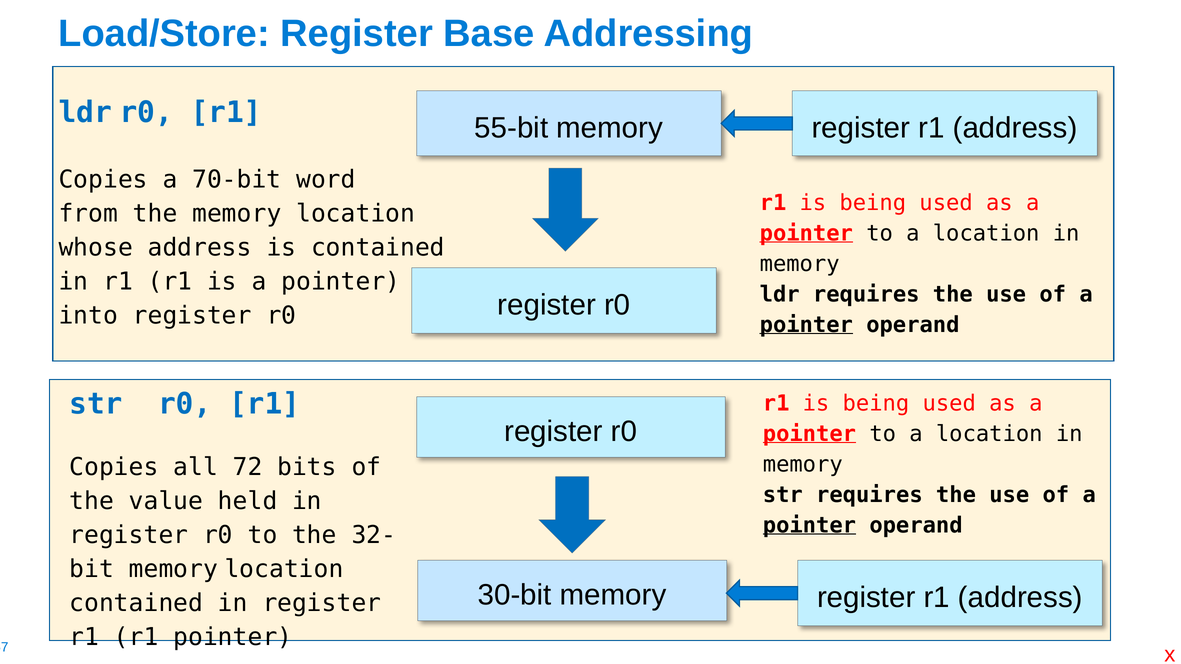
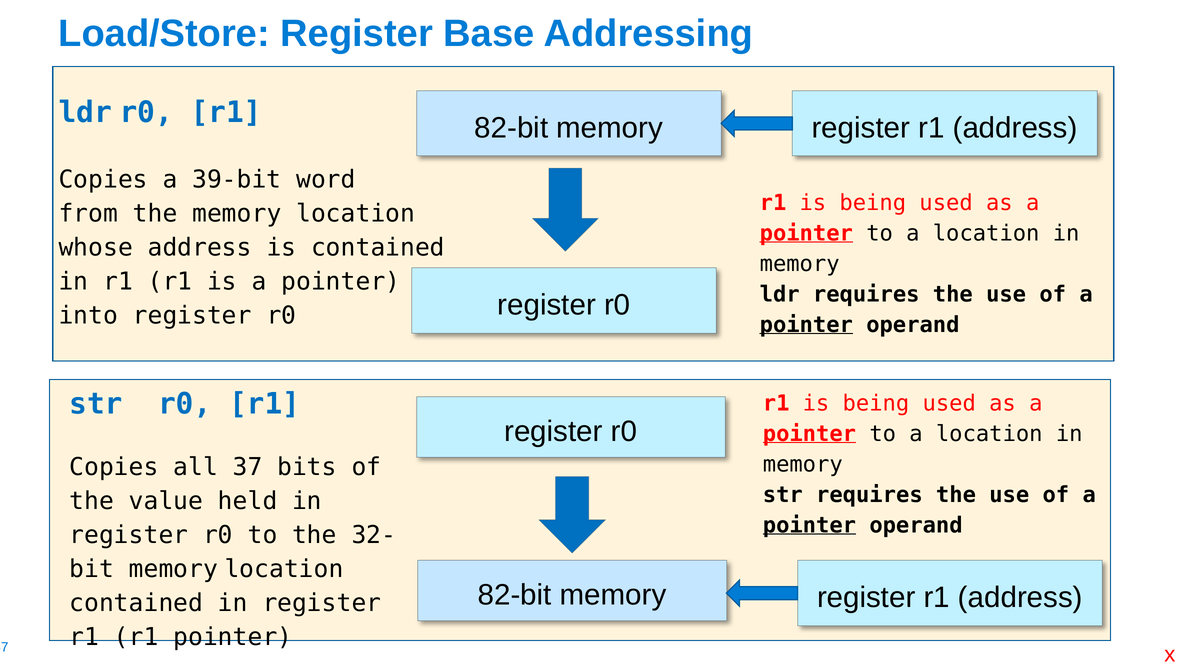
55-bit at (511, 128): 55-bit -> 82-bit
70-bit: 70-bit -> 39-bit
72: 72 -> 37
30-bit at (515, 595): 30-bit -> 82-bit
